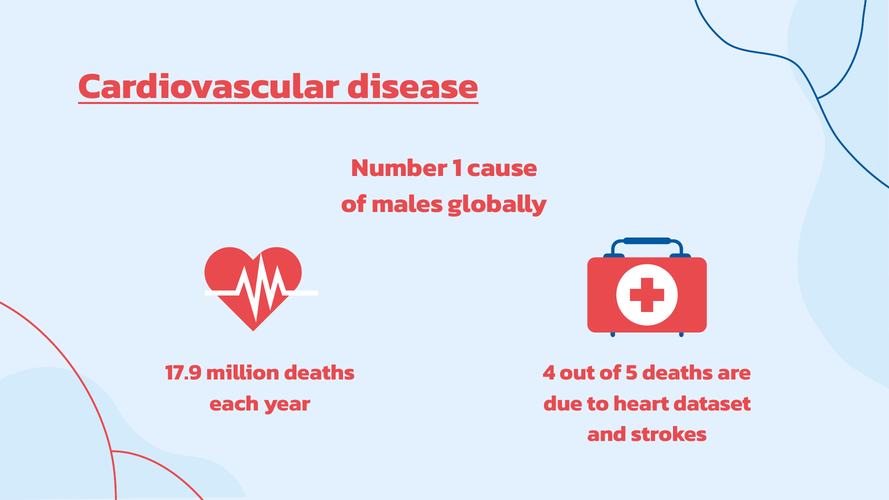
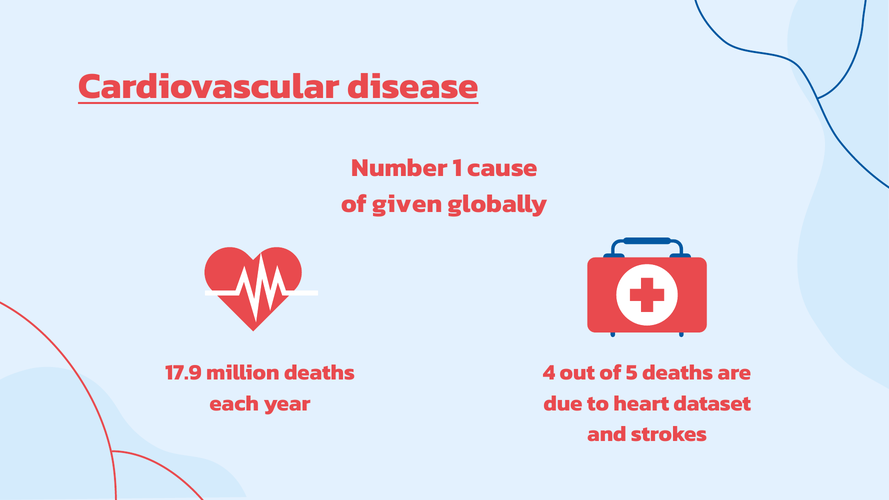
males: males -> given
